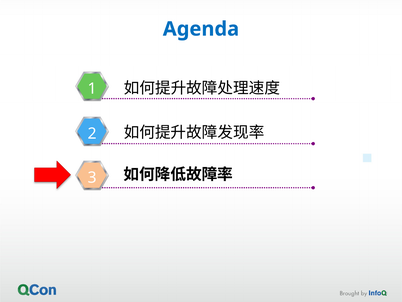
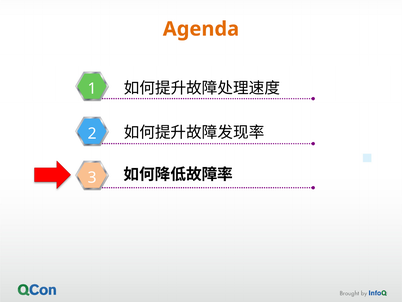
Agenda colour: blue -> orange
